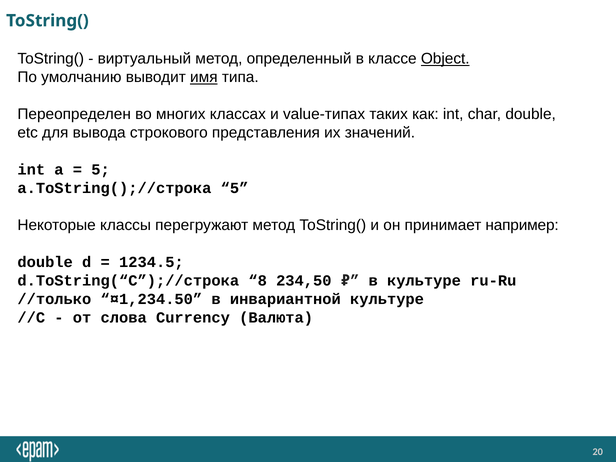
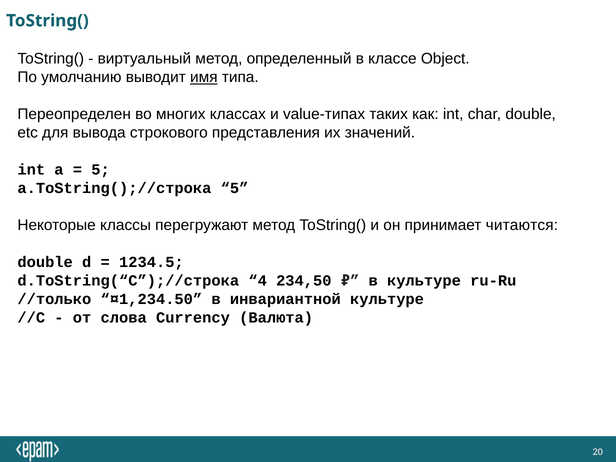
Object underline: present -> none
например: например -> читаются
8: 8 -> 4
